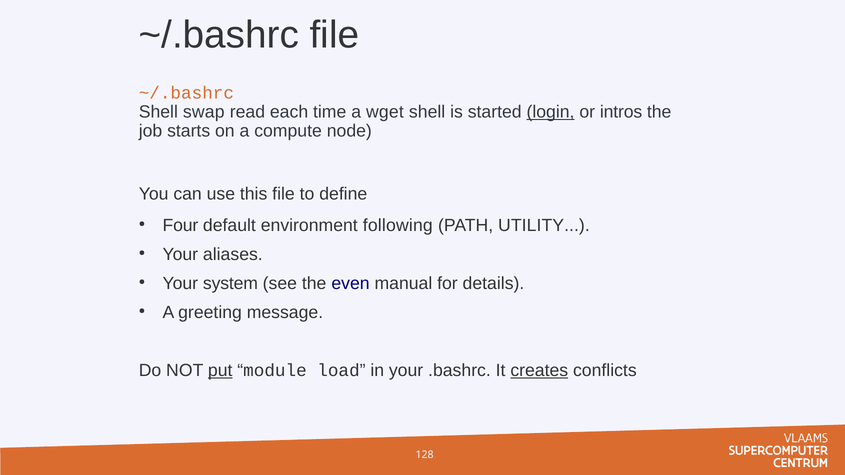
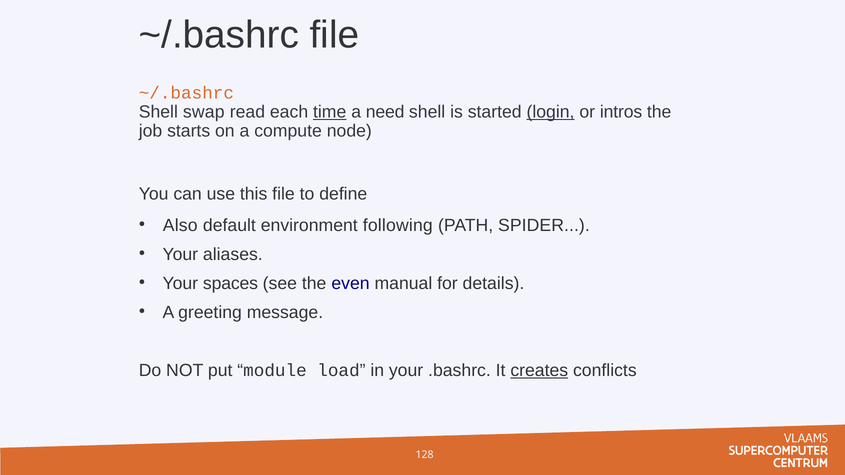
time underline: none -> present
wget: wget -> need
Four: Four -> Also
UTILITY: UTILITY -> SPIDER
system: system -> spaces
put underline: present -> none
